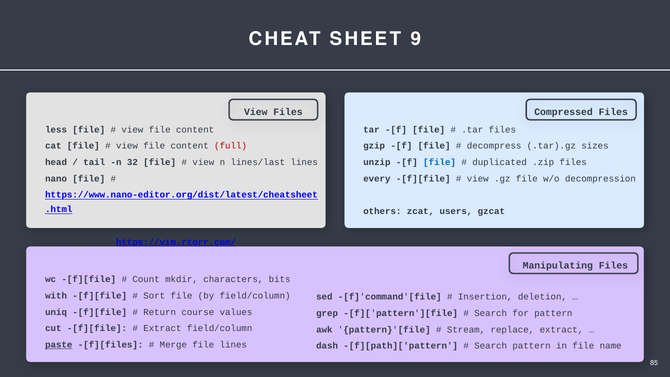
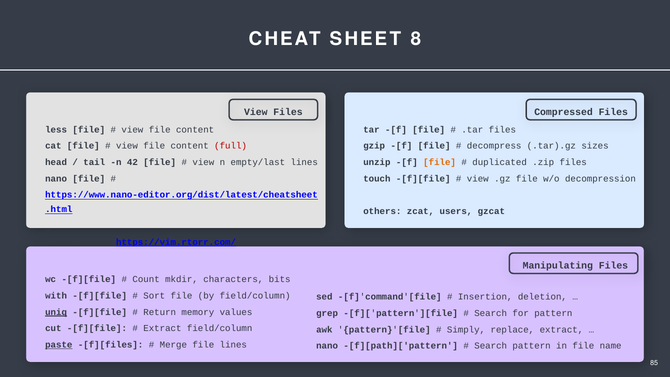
9: 9 -> 8
32: 32 -> 42
lines/last: lines/last -> empty/last
file at (440, 162) colour: blue -> orange
every: every -> touch
uniq underline: none -> present
course: course -> memory
Stream: Stream -> Simply
dash at (327, 346): dash -> nano
